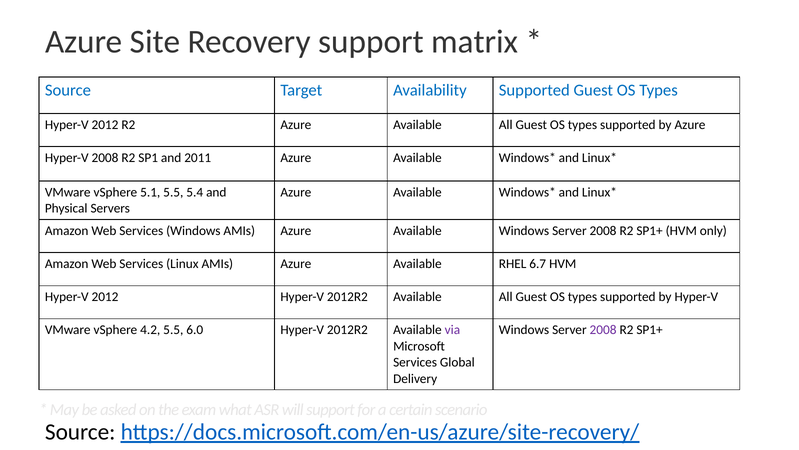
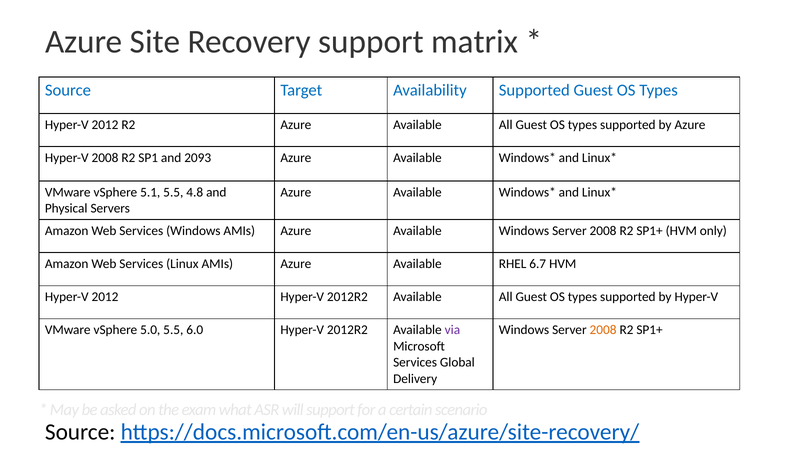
2011: 2011 -> 2093
5.4: 5.4 -> 4.8
4.2: 4.2 -> 5.0
2008 at (603, 330) colour: purple -> orange
